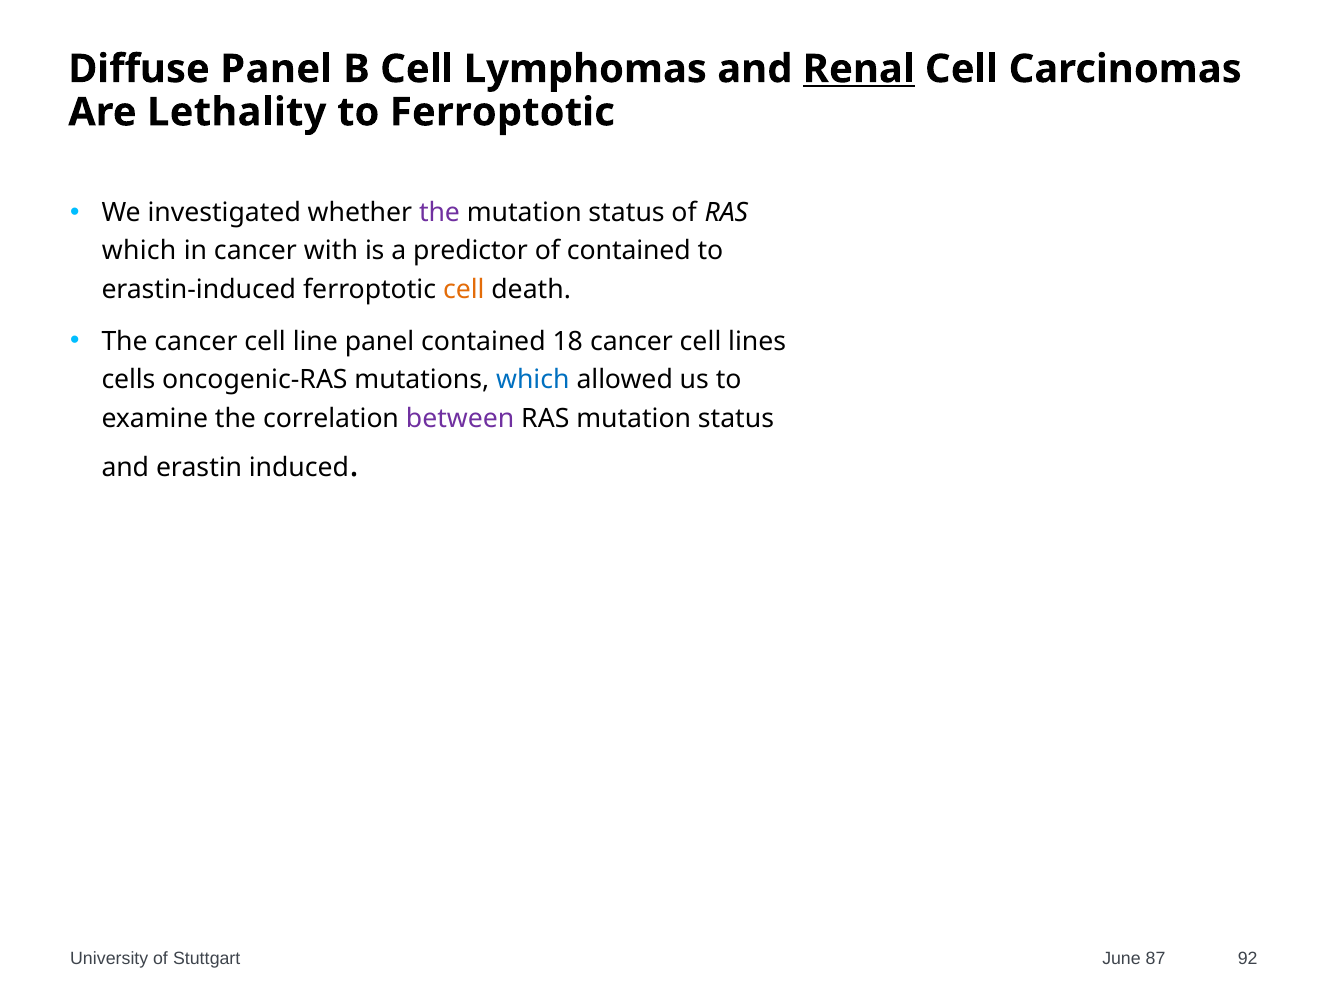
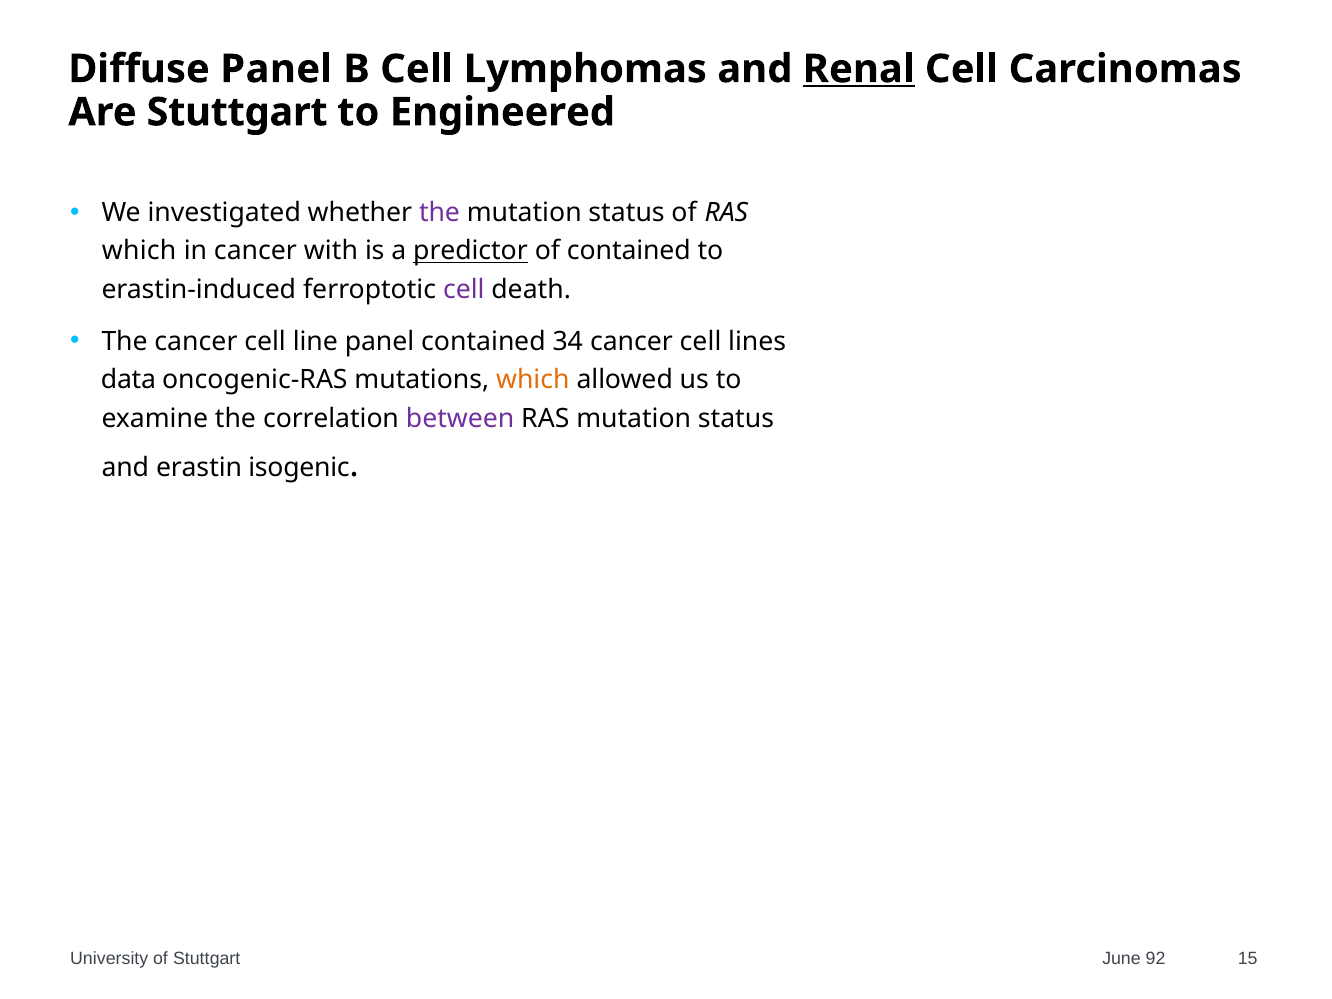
Are Lethality: Lethality -> Stuttgart
to Ferroptotic: Ferroptotic -> Engineered
predictor underline: none -> present
cell at (464, 289) colour: orange -> purple
18: 18 -> 34
cells: cells -> data
which at (533, 380) colour: blue -> orange
induced: induced -> isogenic
87: 87 -> 92
92: 92 -> 15
